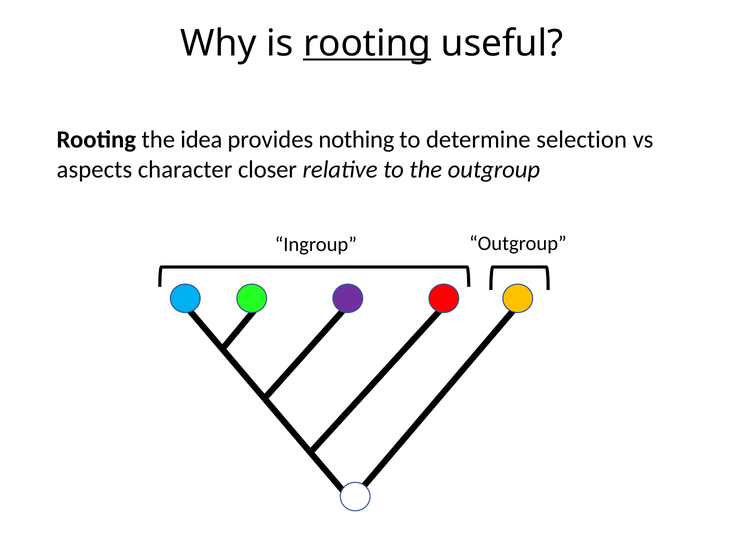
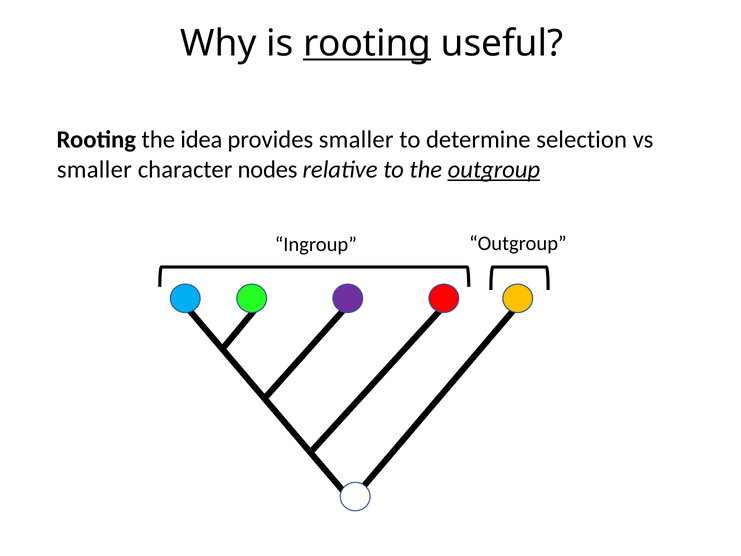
provides nothing: nothing -> smaller
aspects at (94, 169): aspects -> smaller
closer: closer -> nodes
outgroup at (494, 169) underline: none -> present
